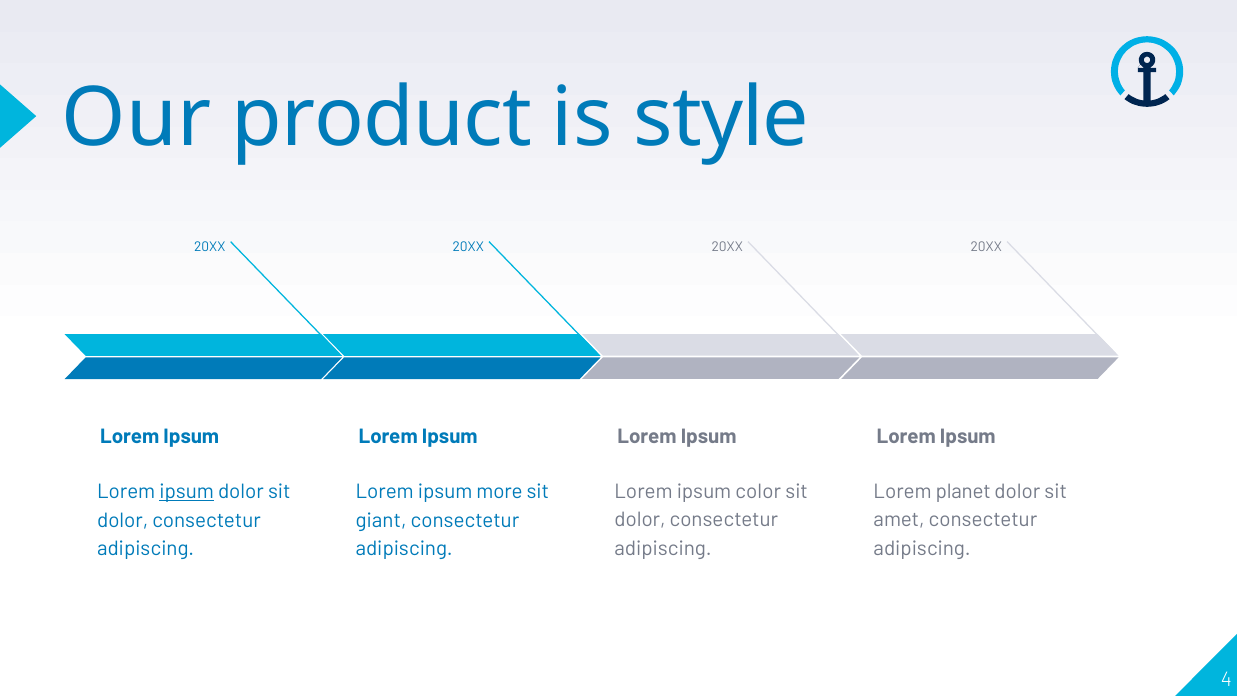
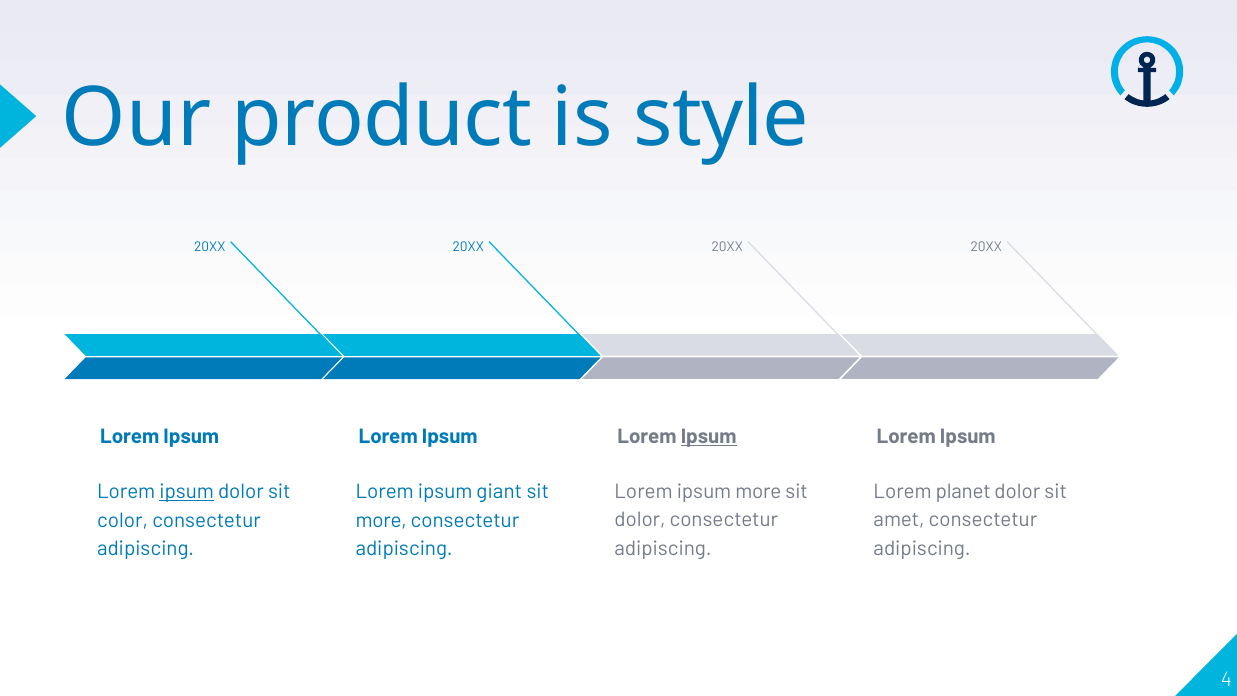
Ipsum at (709, 437) underline: none -> present
more: more -> giant
ipsum color: color -> more
dolor at (123, 520): dolor -> color
giant at (381, 520): giant -> more
